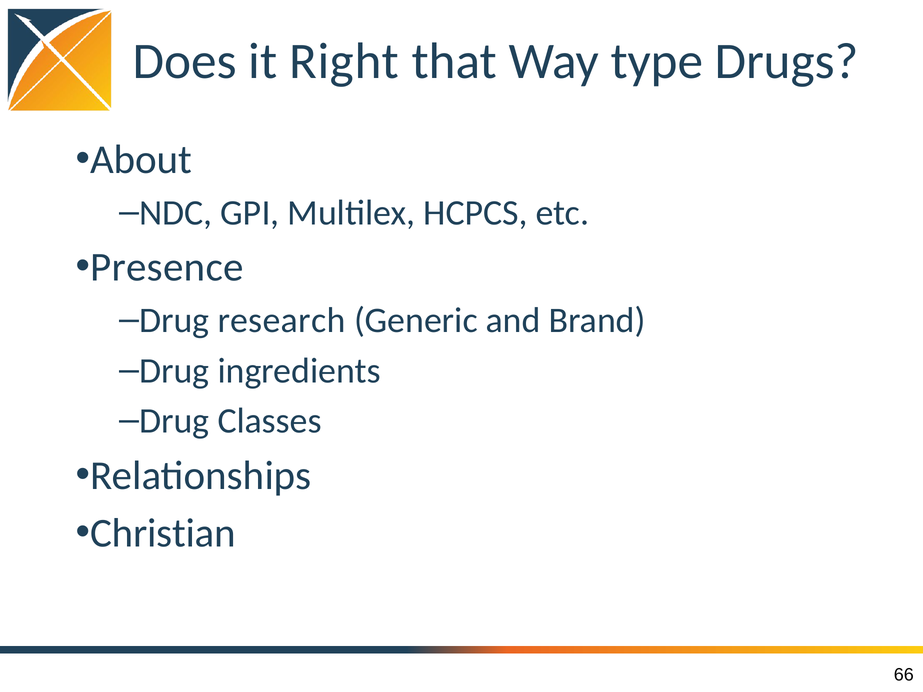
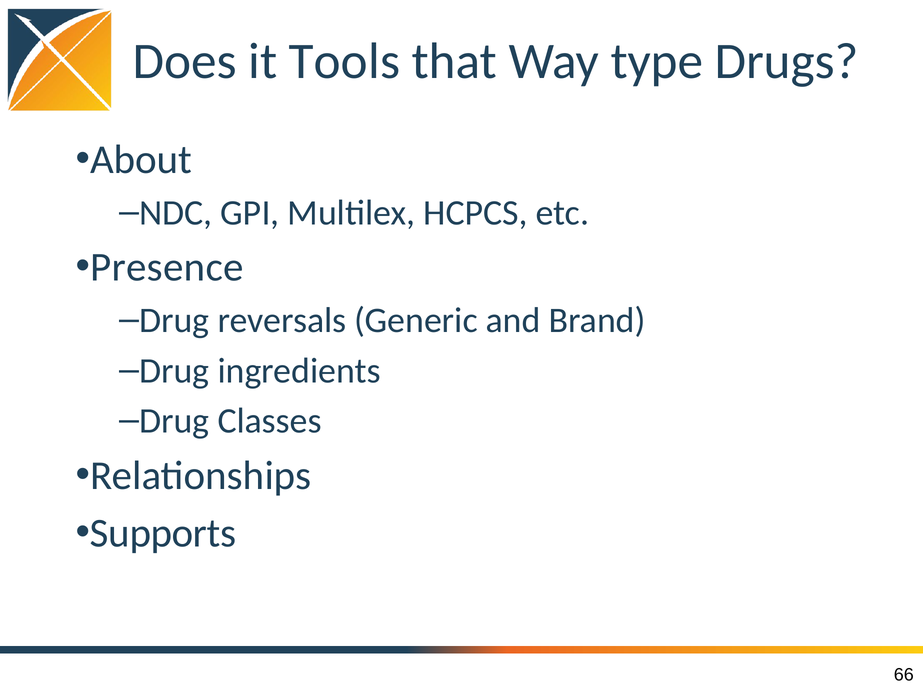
Right: Right -> Tools
research: research -> reversals
Christian: Christian -> Supports
